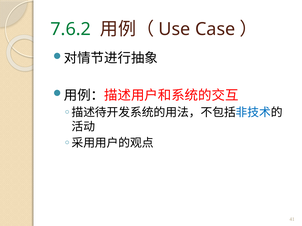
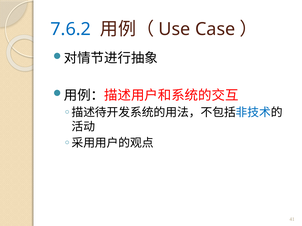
7.6.2 colour: green -> blue
